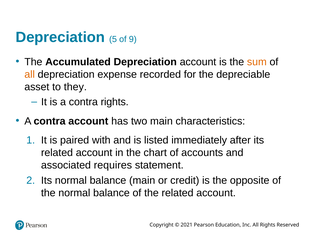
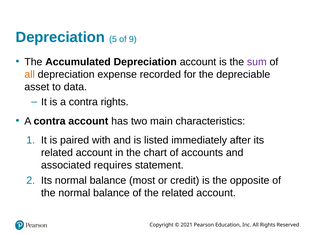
sum colour: orange -> purple
they: they -> data
balance main: main -> most
